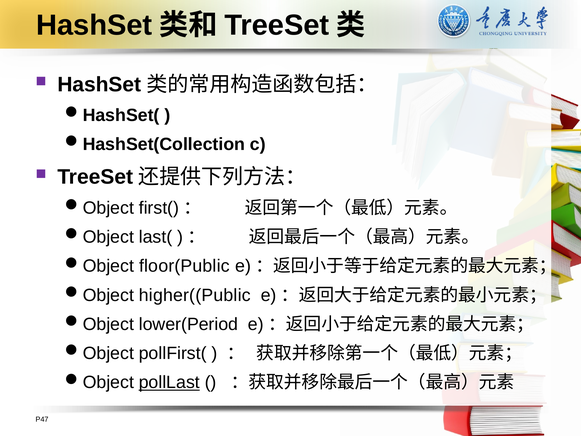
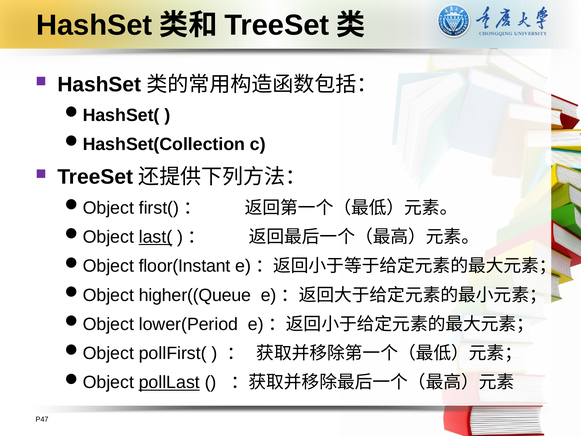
last( underline: none -> present
floor(Public: floor(Public -> floor(Instant
higher((Public: higher((Public -> higher((Queue
